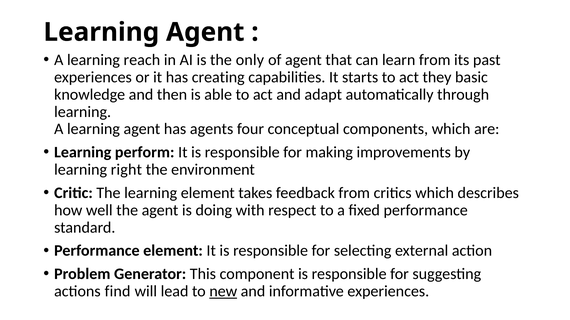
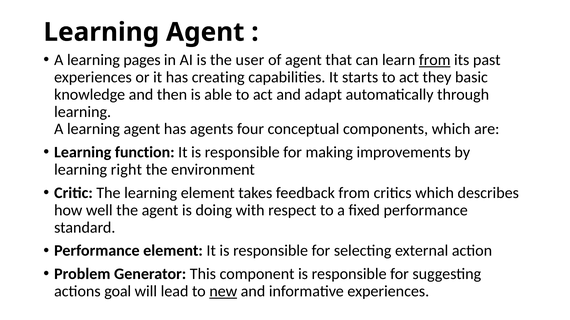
reach: reach -> pages
only: only -> user
from at (435, 60) underline: none -> present
perform: perform -> function
find: find -> goal
